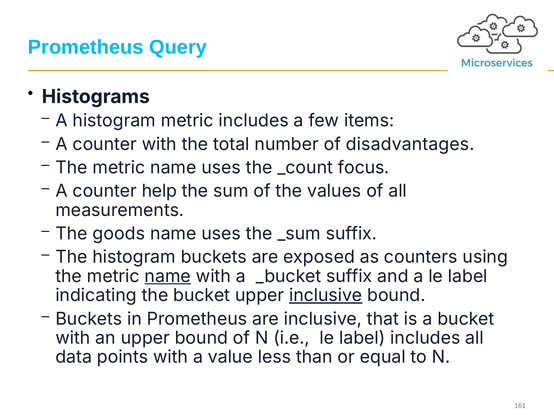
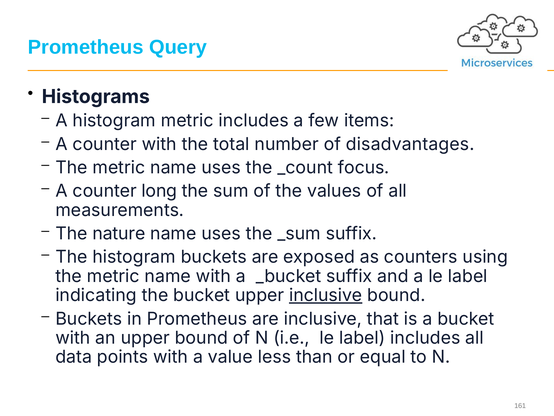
help: help -> long
goods: goods -> nature
name at (168, 276) underline: present -> none
